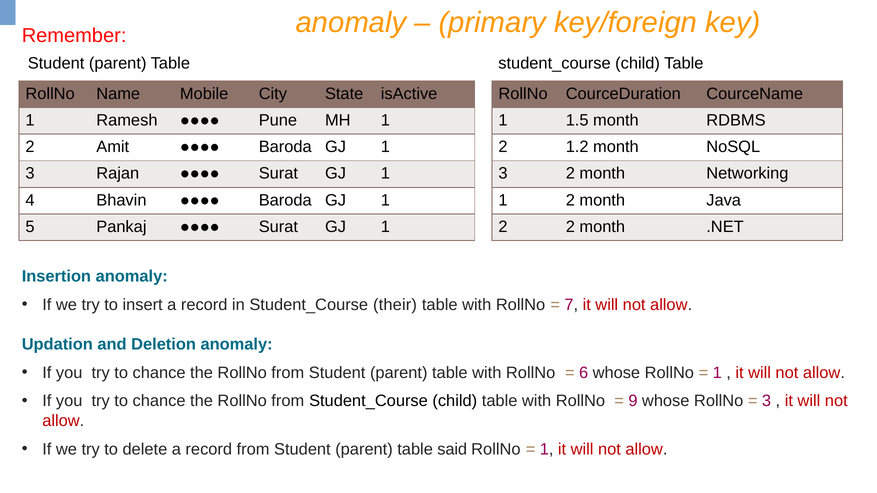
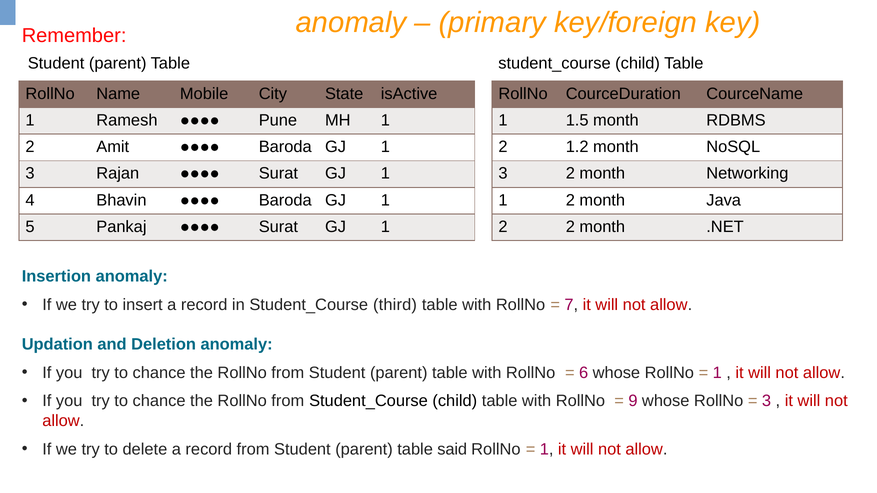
their: their -> third
